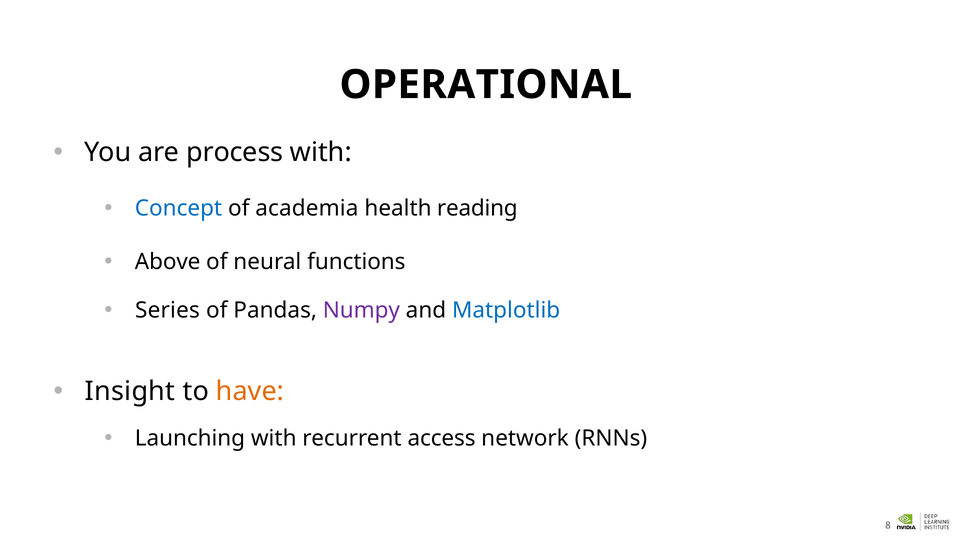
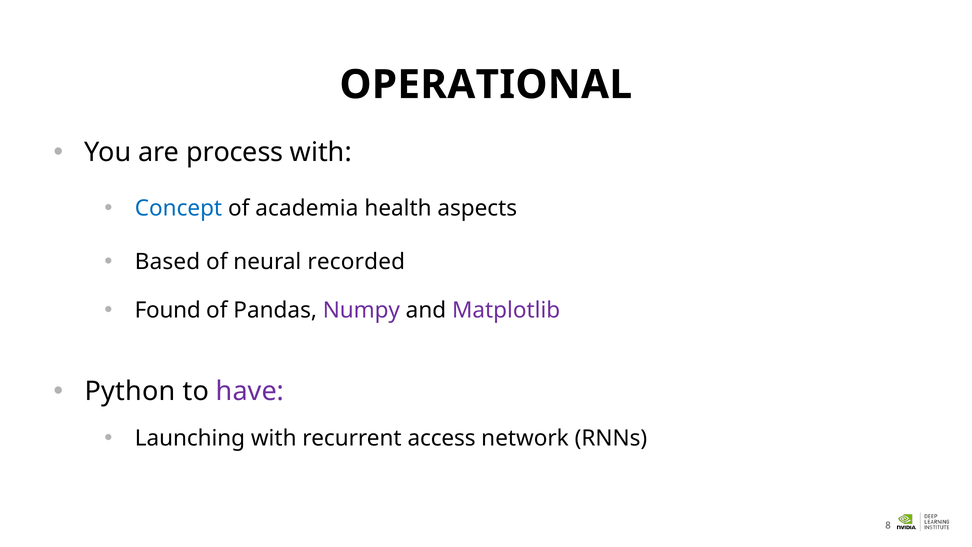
reading: reading -> aspects
Above: Above -> Based
functions: functions -> recorded
Series: Series -> Found
Matplotlib colour: blue -> purple
Insight: Insight -> Python
have colour: orange -> purple
